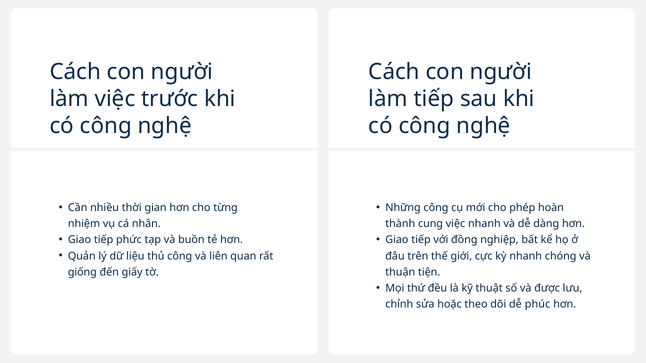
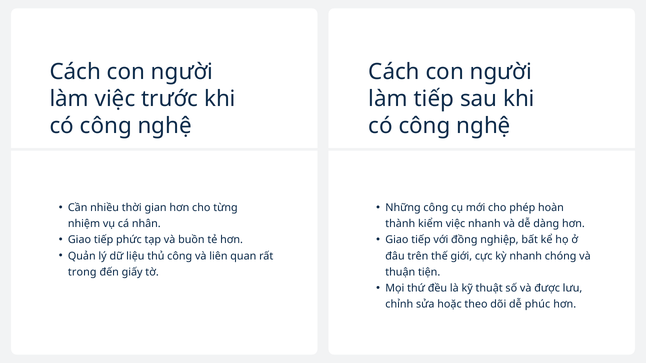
cung: cung -> kiểm
giống: giống -> trong
